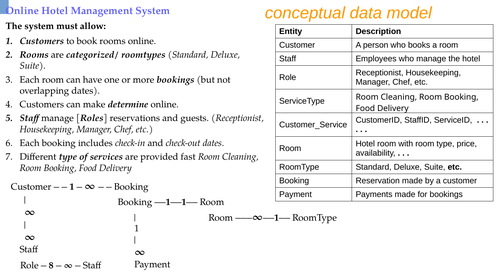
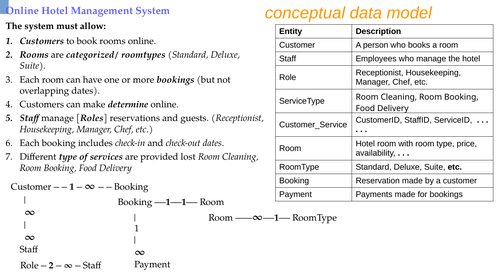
fast: fast -> lost
8 at (51, 265): 8 -> 2
